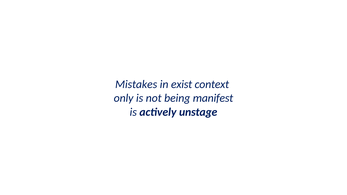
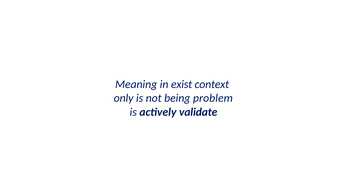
Mistakes: Mistakes -> Meaning
manifest: manifest -> problem
unstage: unstage -> validate
